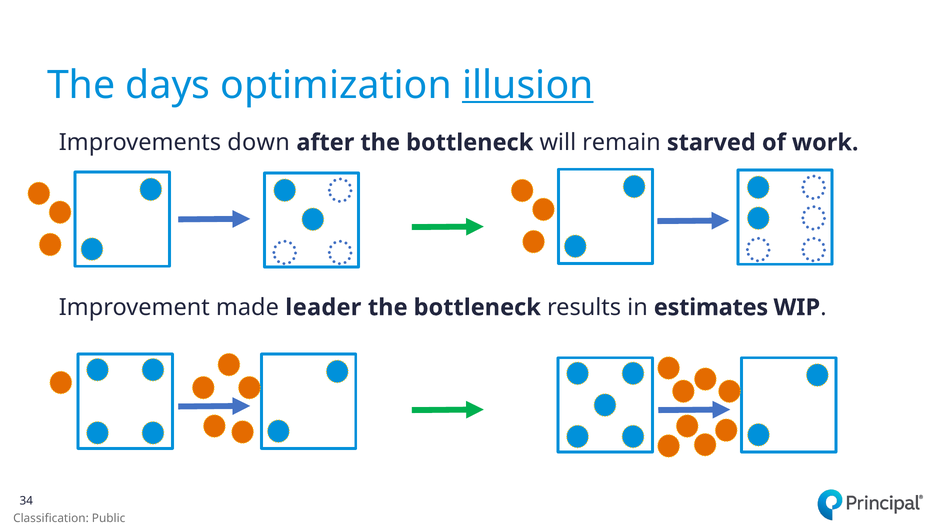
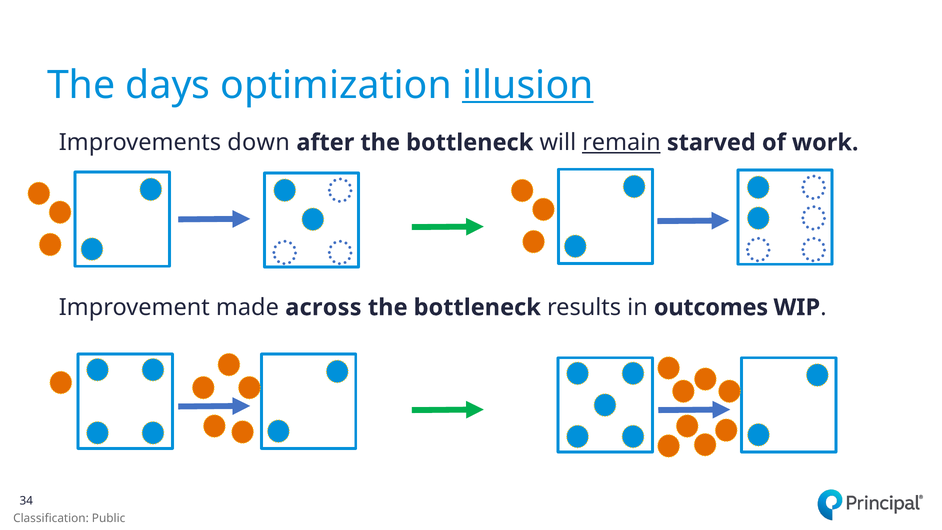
remain underline: none -> present
leader: leader -> across
estimates: estimates -> outcomes
